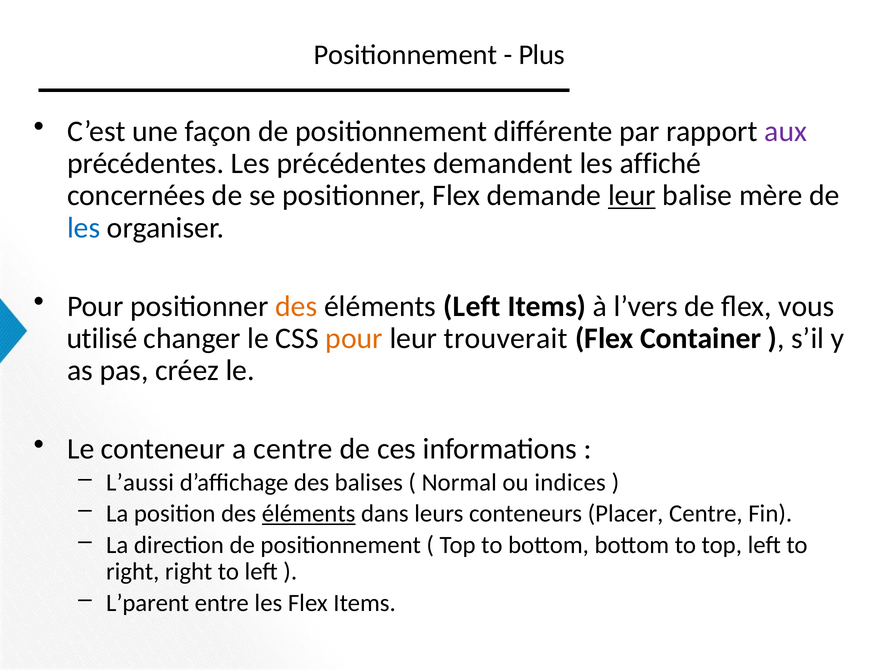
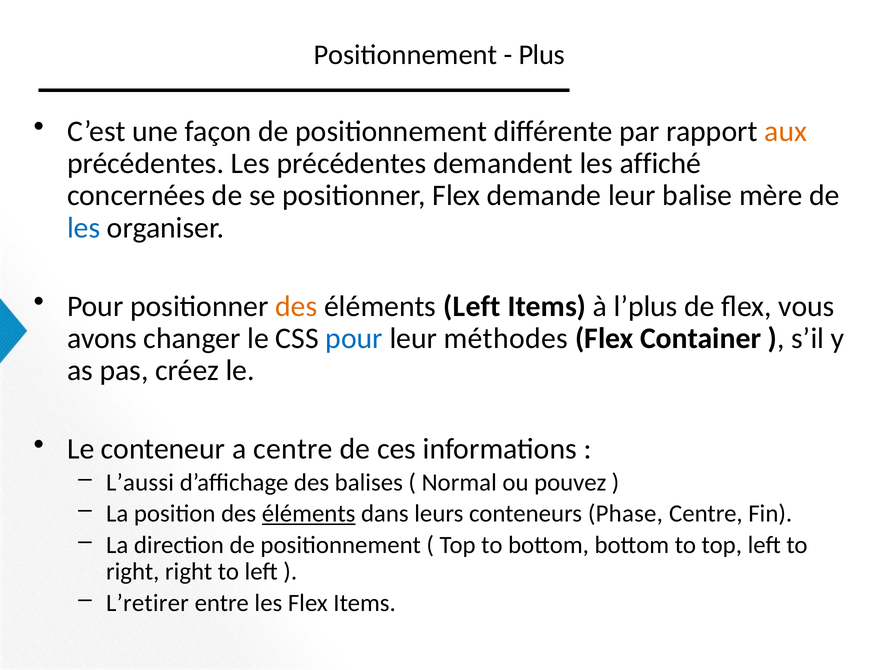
aux colour: purple -> orange
leur at (632, 195) underline: present -> none
l’vers: l’vers -> l’plus
utilisé: utilisé -> avons
pour at (354, 338) colour: orange -> blue
trouverait: trouverait -> méthodes
indices: indices -> pouvez
Placer: Placer -> Phase
L’parent: L’parent -> L’retirer
